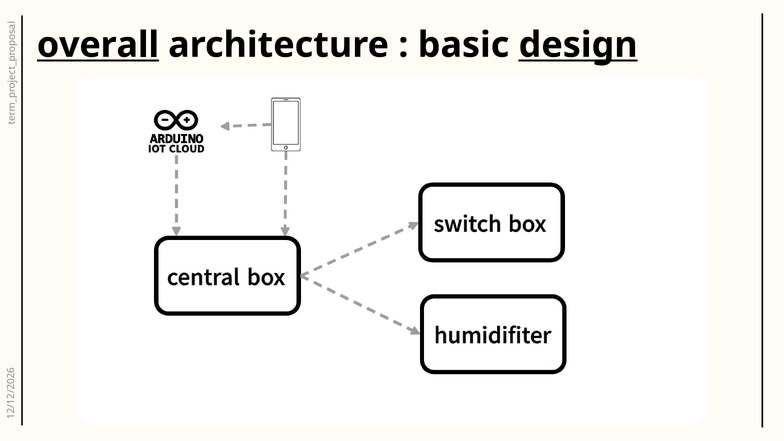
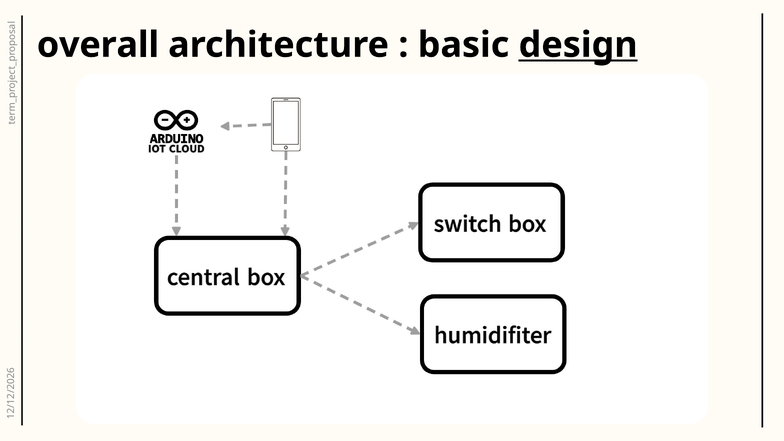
overall underline: present -> none
